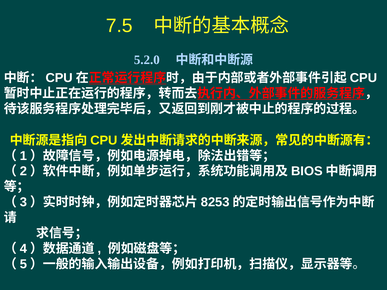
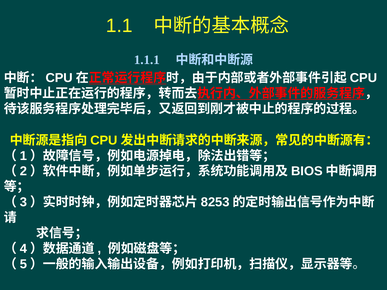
7.5: 7.5 -> 1.1
5.2.0: 5.2.0 -> 1.1.1
